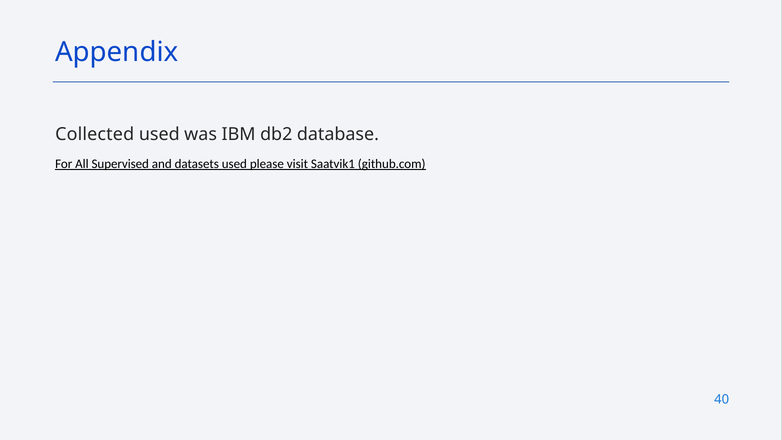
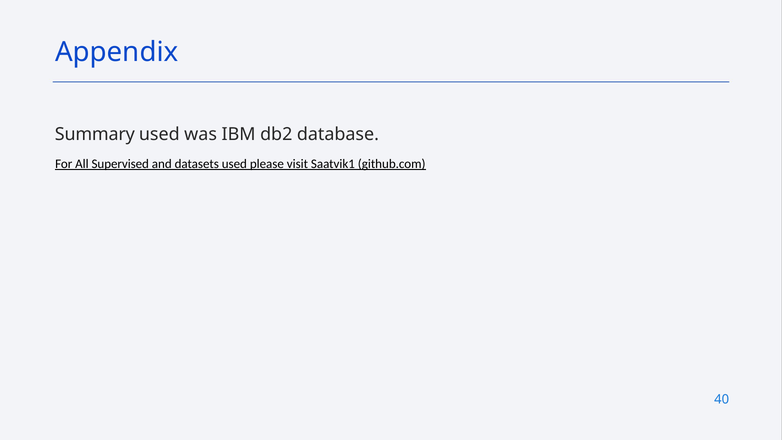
Collected: Collected -> Summary
